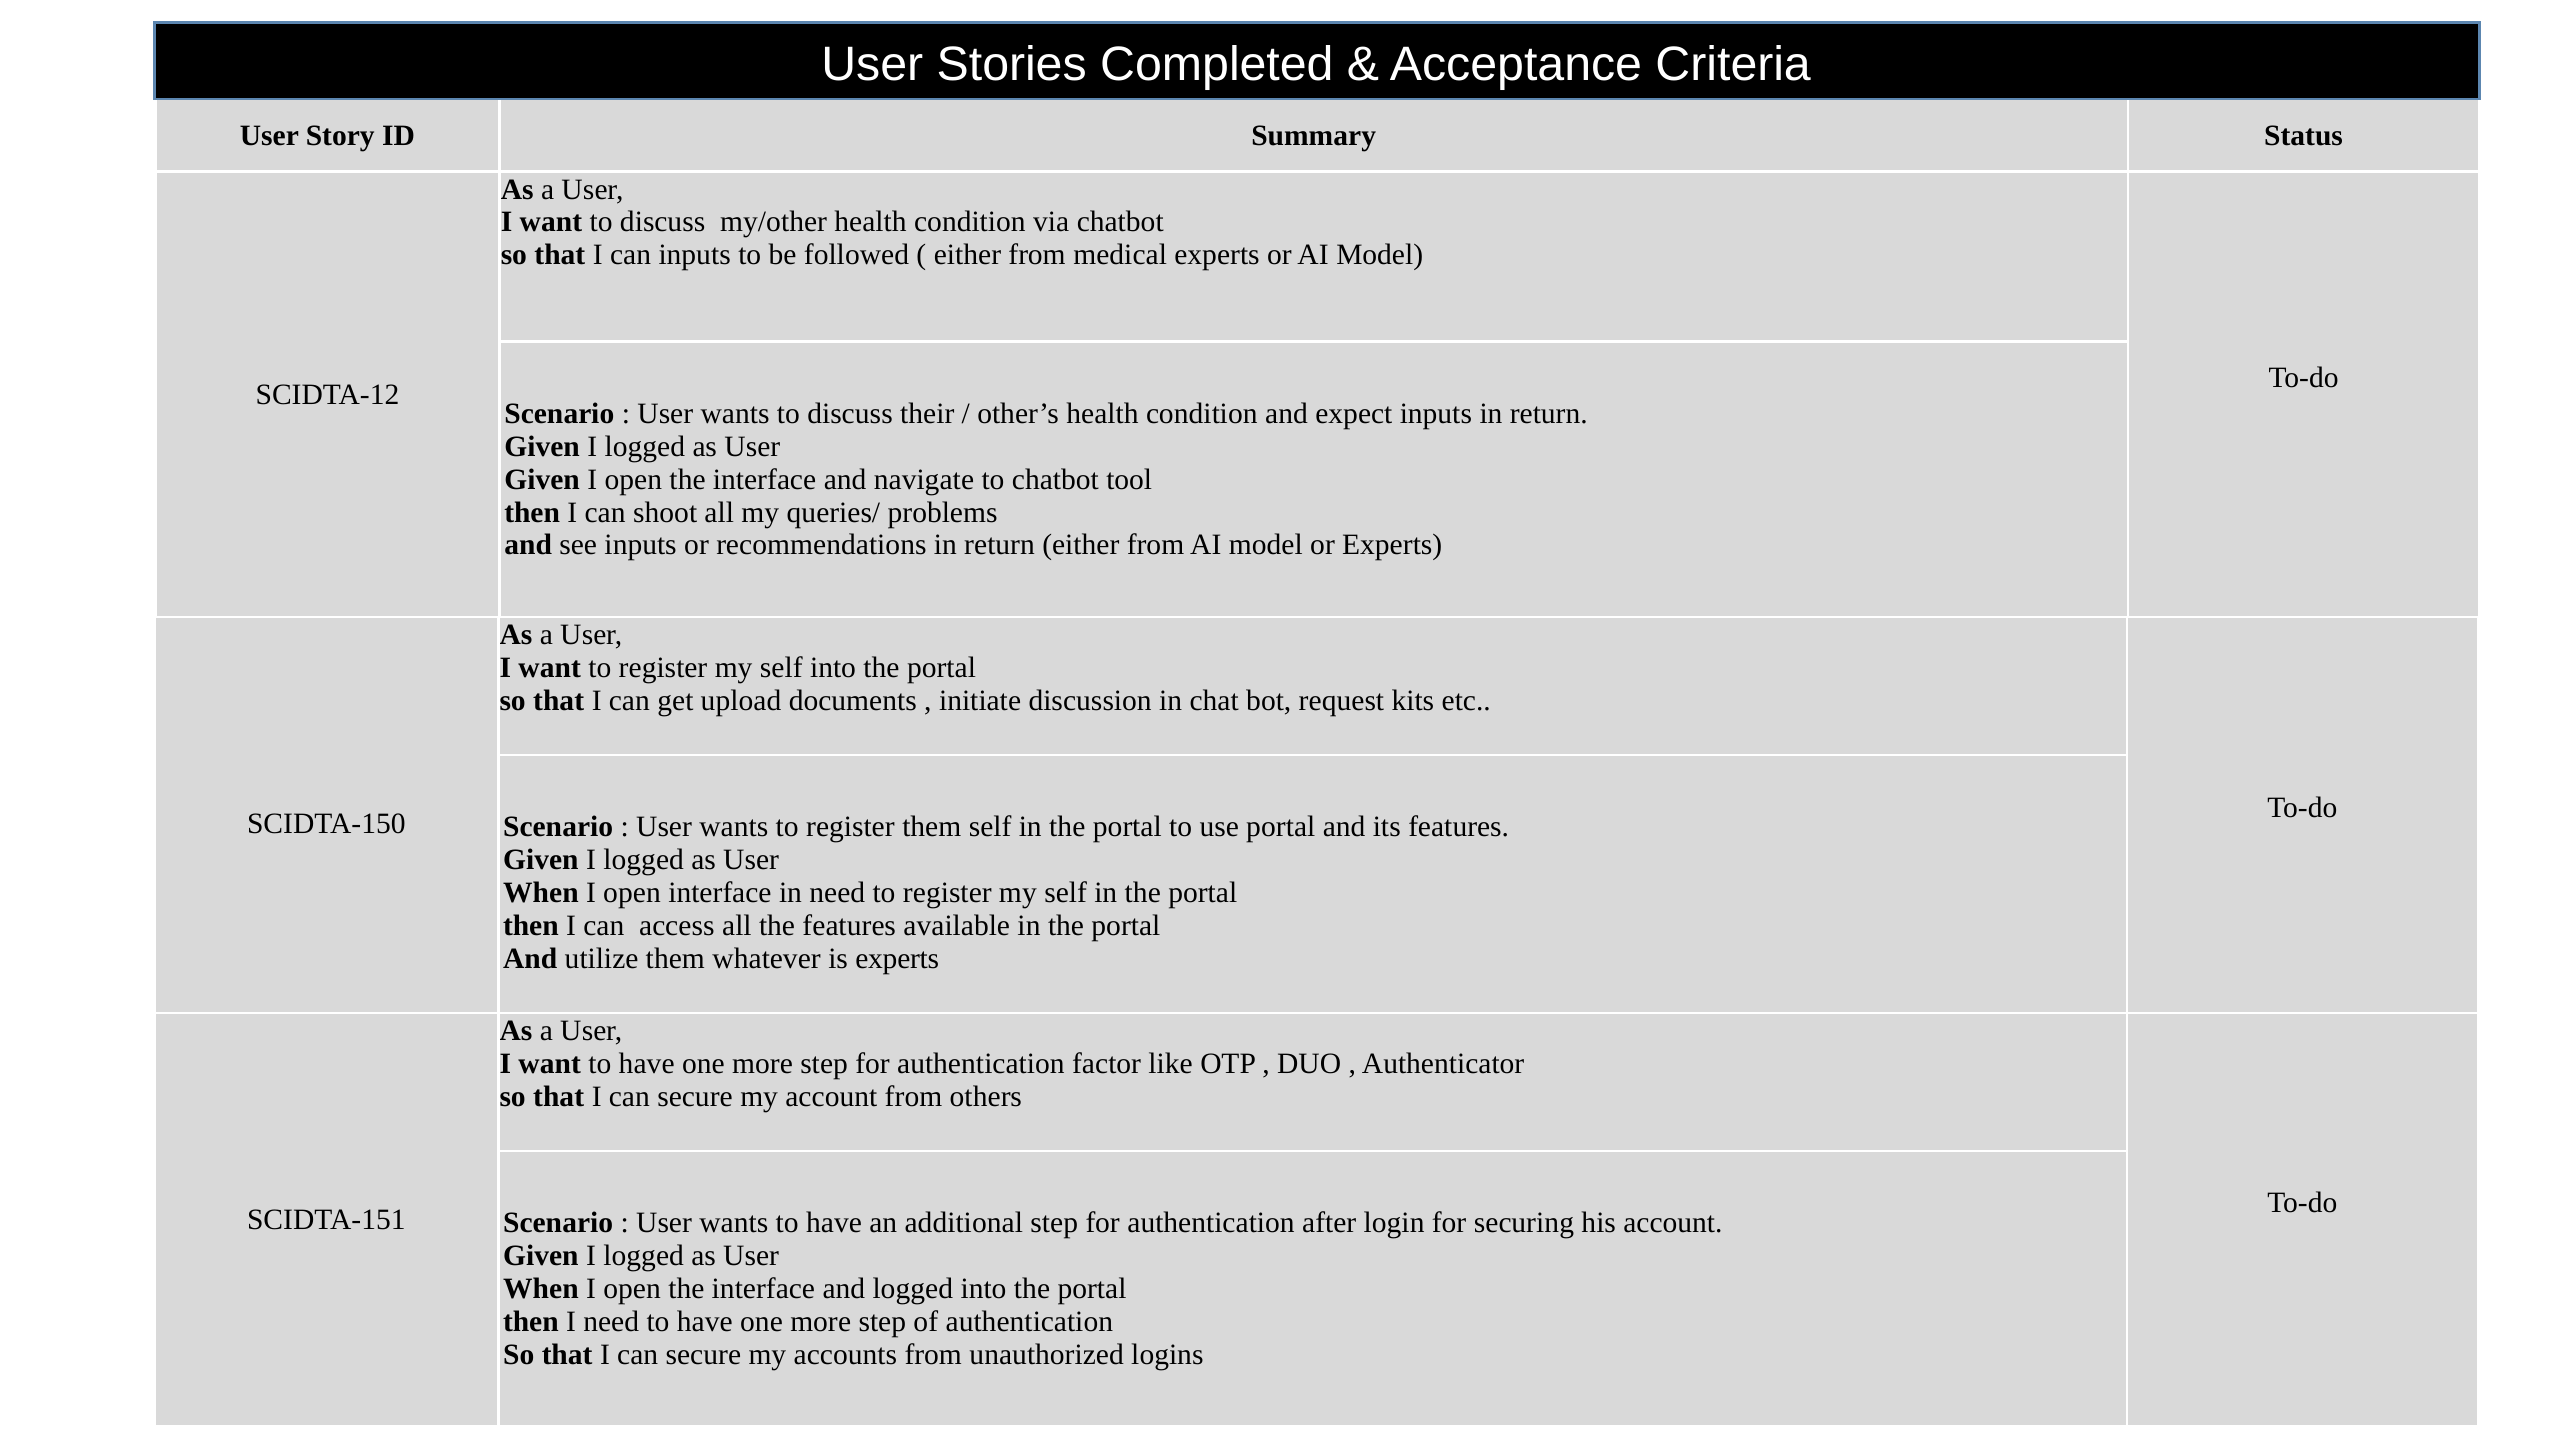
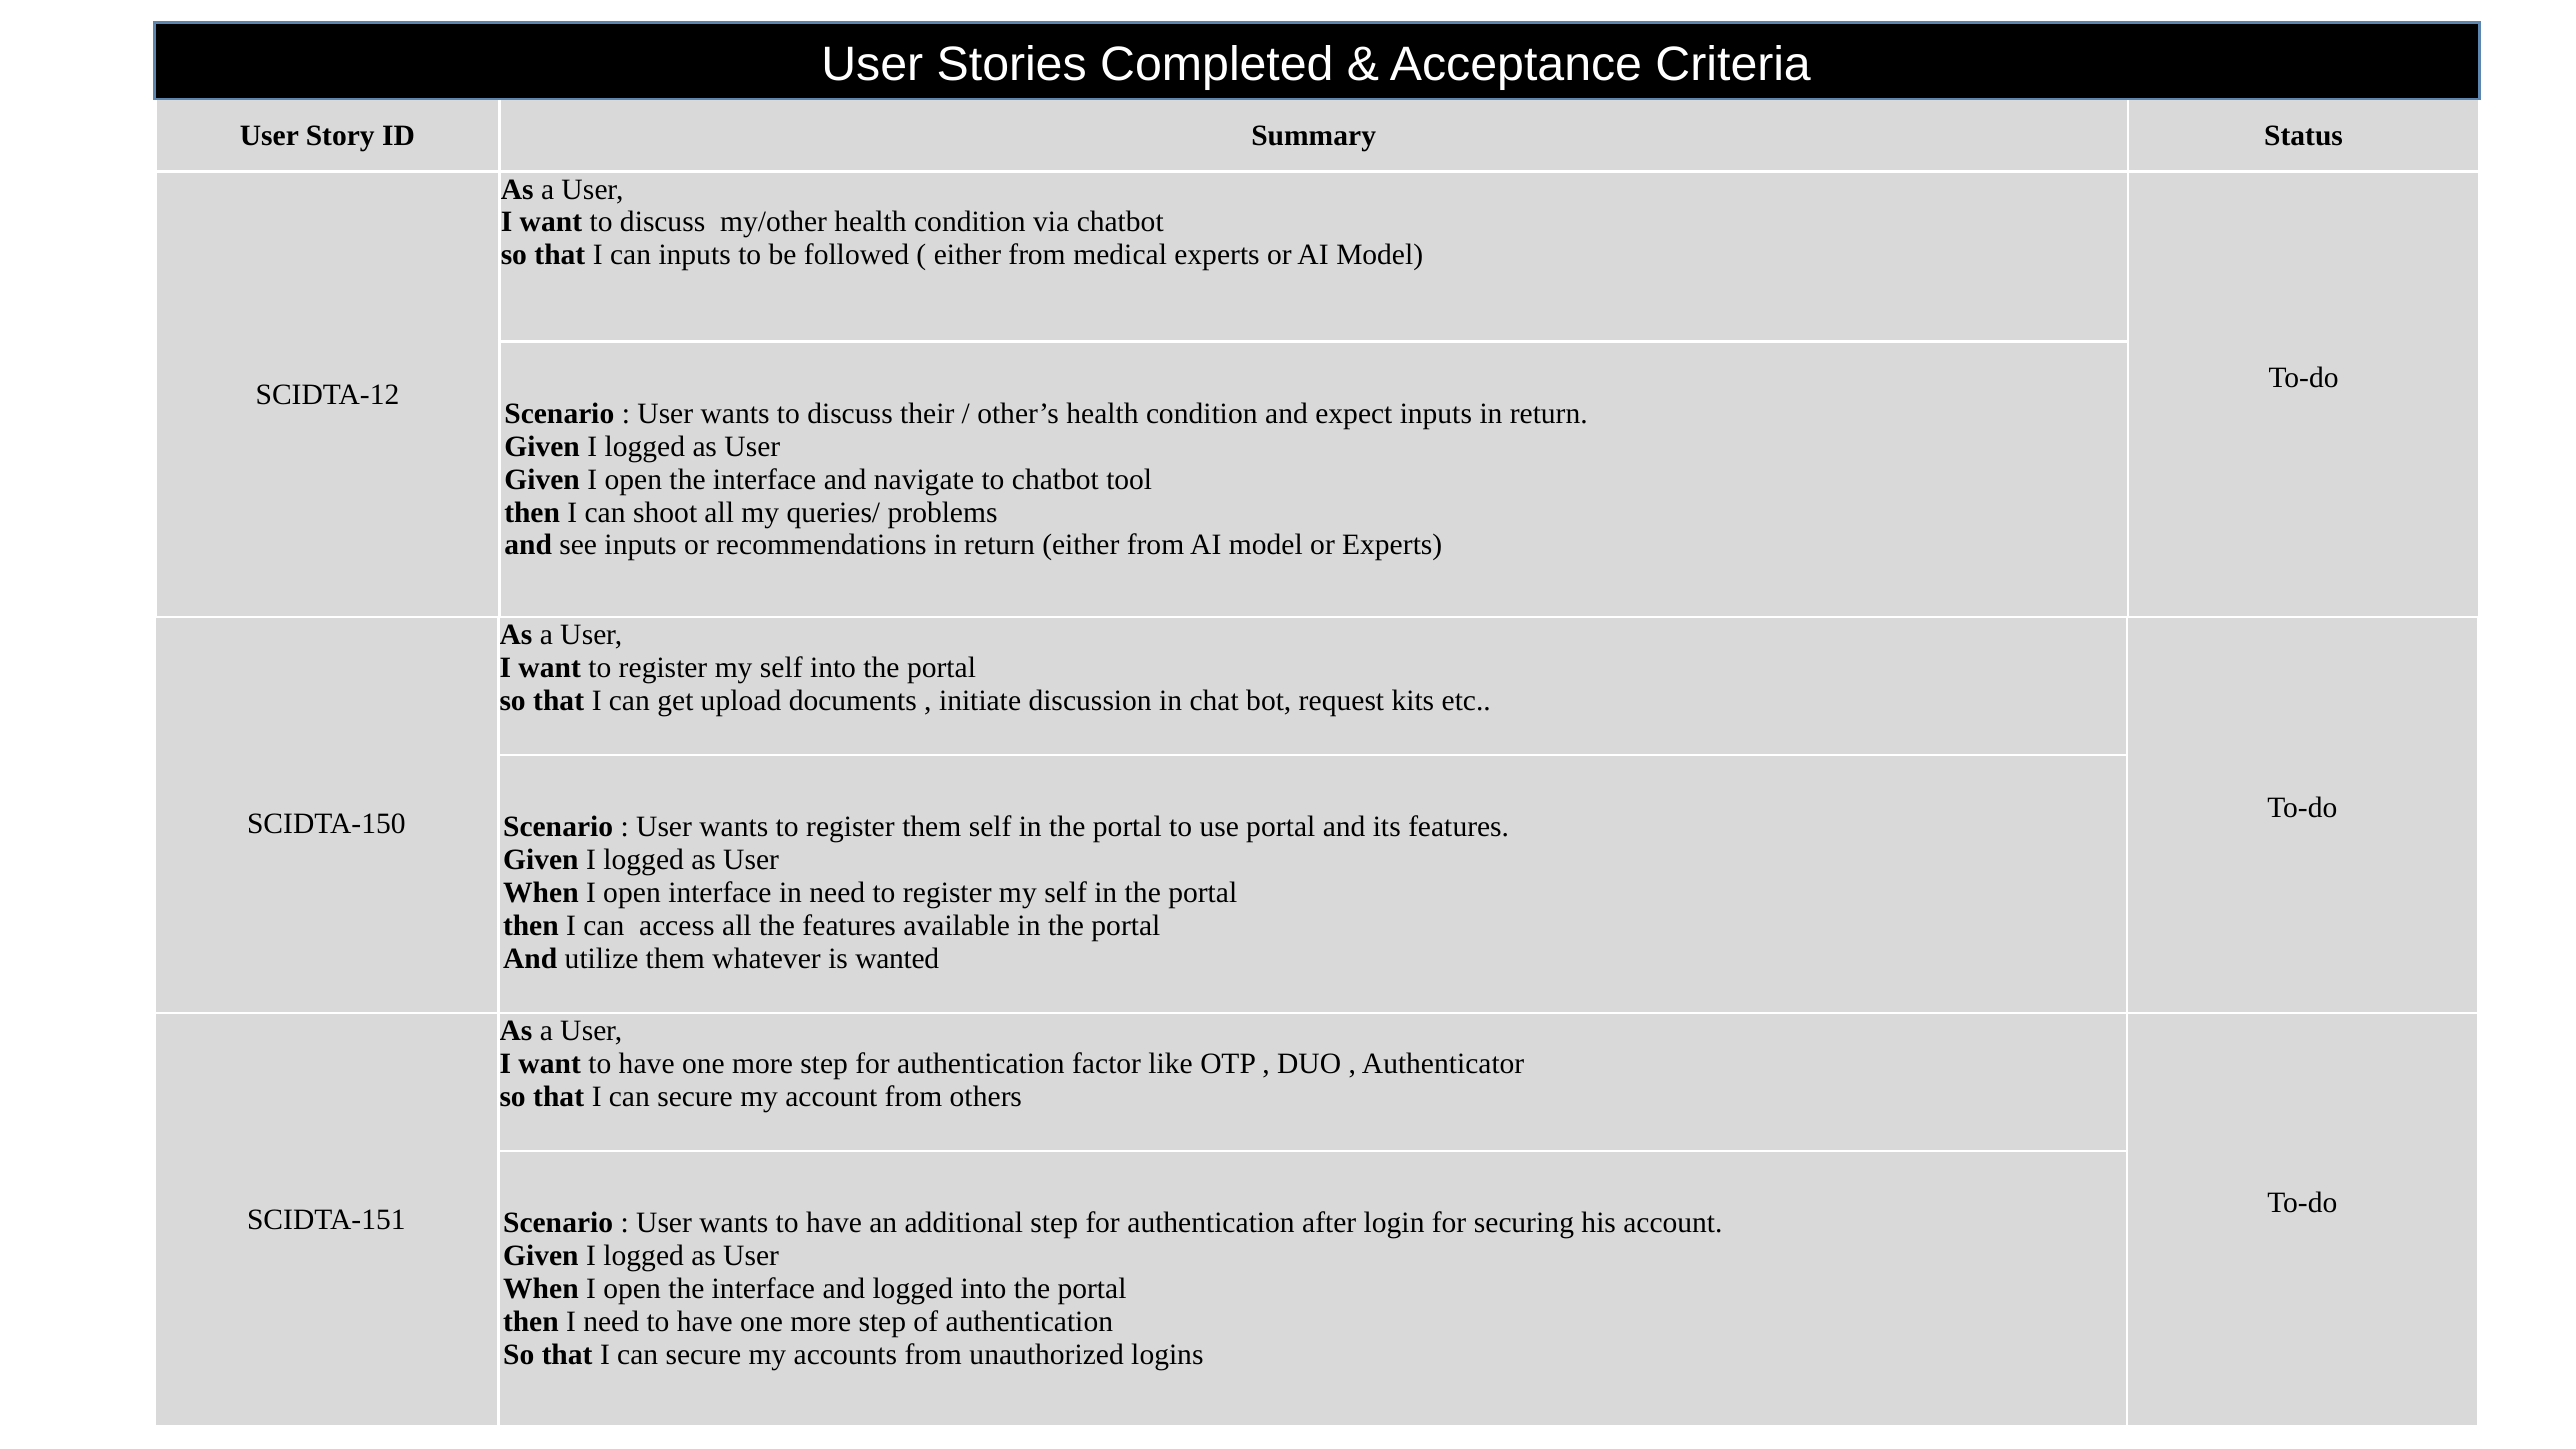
is experts: experts -> wanted
